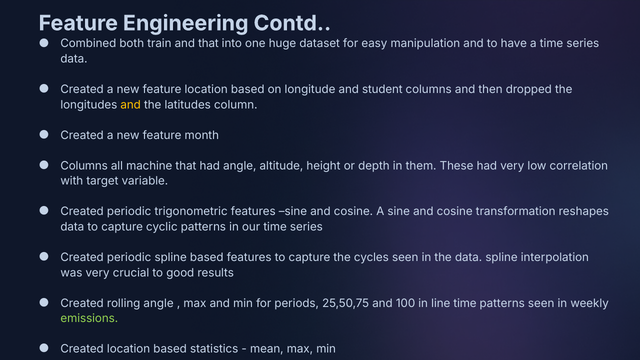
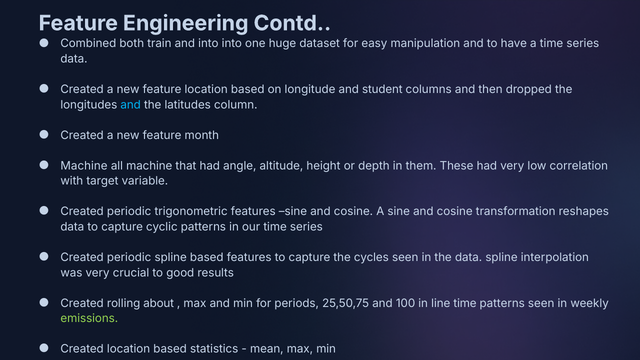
and that: that -> into
and at (131, 105) colour: yellow -> light blue
Columns at (84, 166): Columns -> Machine
rolling angle: angle -> about
